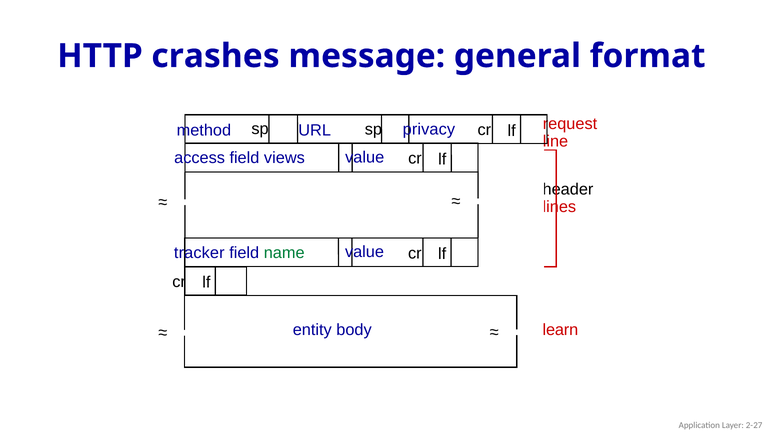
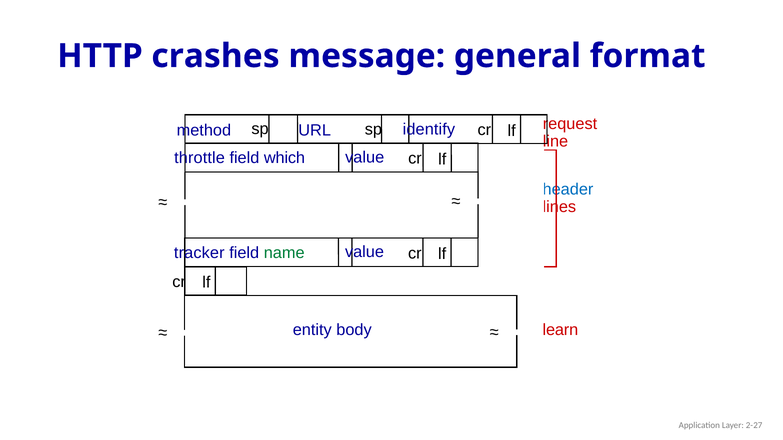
privacy: privacy -> identify
access: access -> throttle
views: views -> which
header colour: black -> blue
